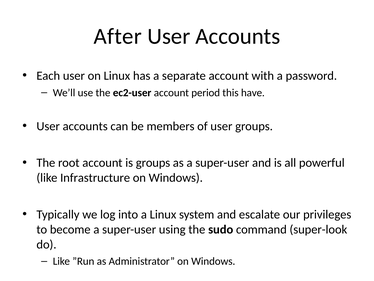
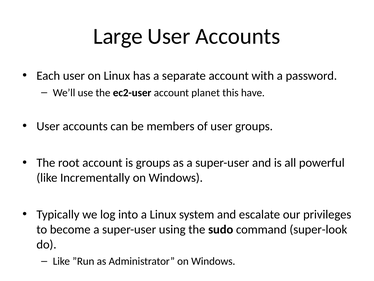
After: After -> Large
period: period -> planet
Infrastructure: Infrastructure -> Incrementally
